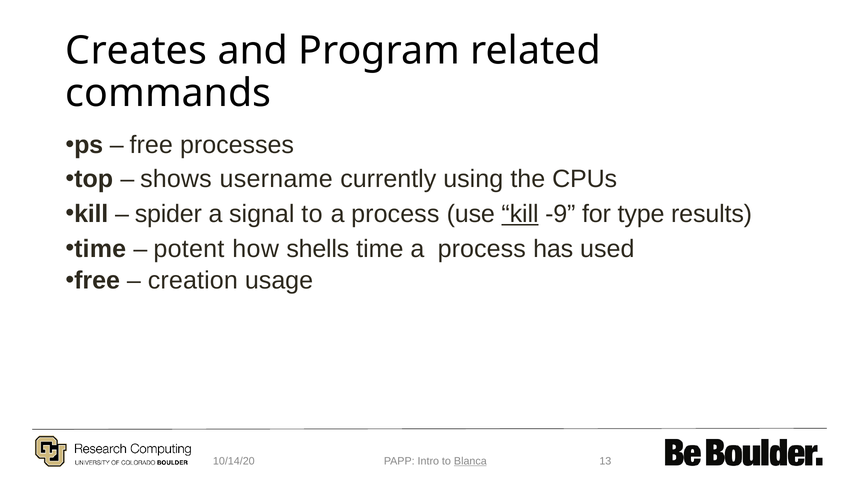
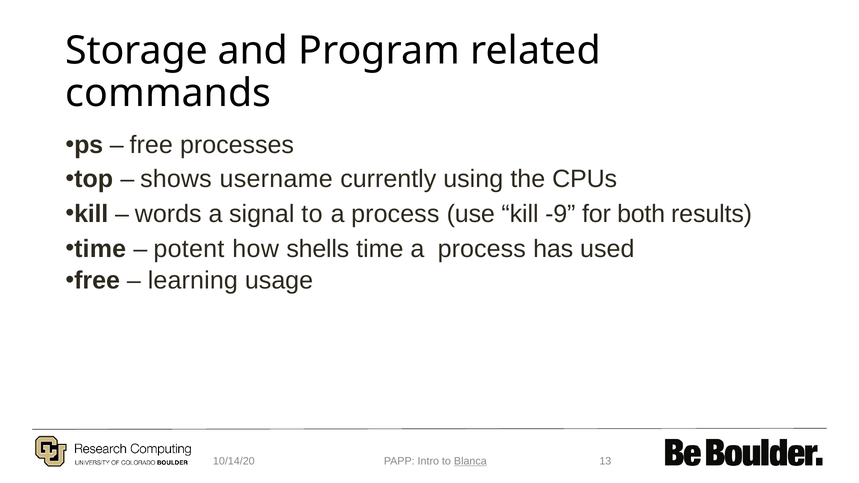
Creates: Creates -> Storage
spider: spider -> words
kill at (520, 214) underline: present -> none
type: type -> both
creation: creation -> learning
